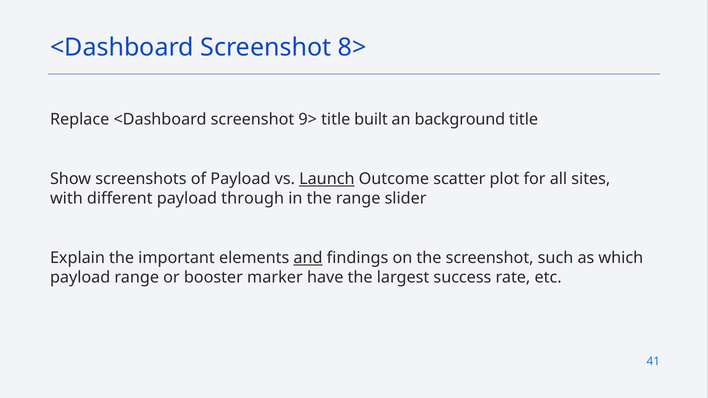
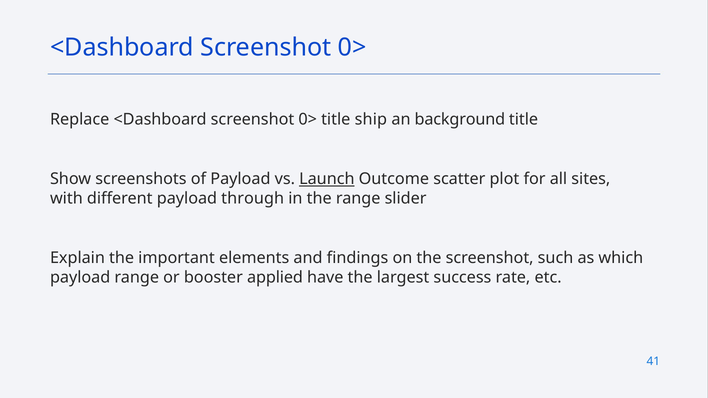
8> at (352, 47): 8> -> 0>
Replace <Dashboard screenshot 9>: 9> -> 0>
built: built -> ship
and underline: present -> none
marker: marker -> applied
